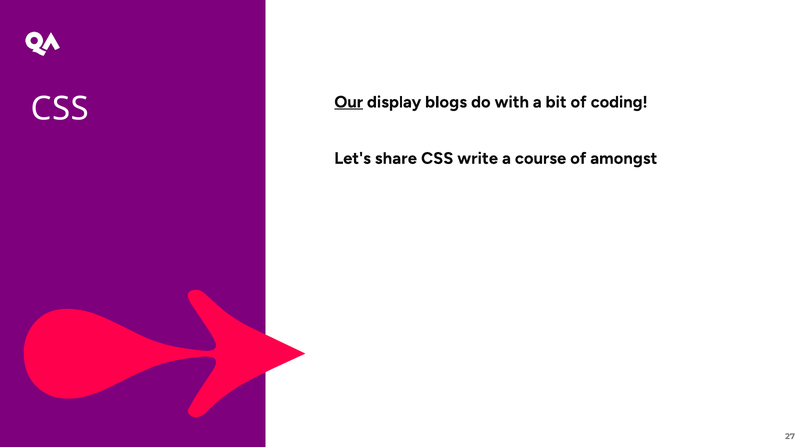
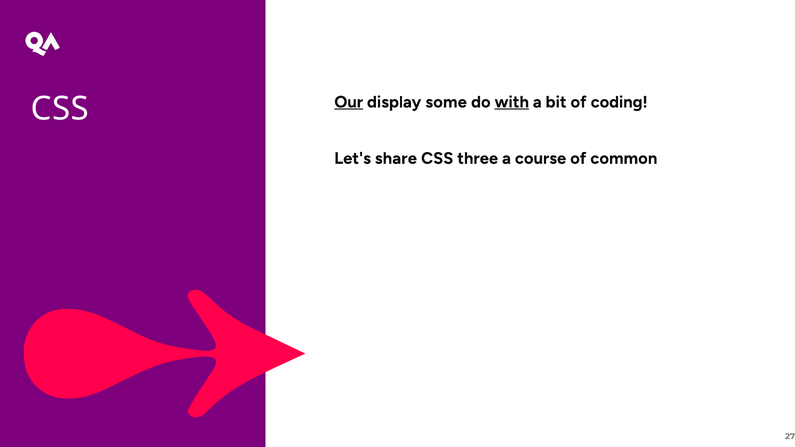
blogs: blogs -> some
with underline: none -> present
write: write -> three
amongst: amongst -> common
